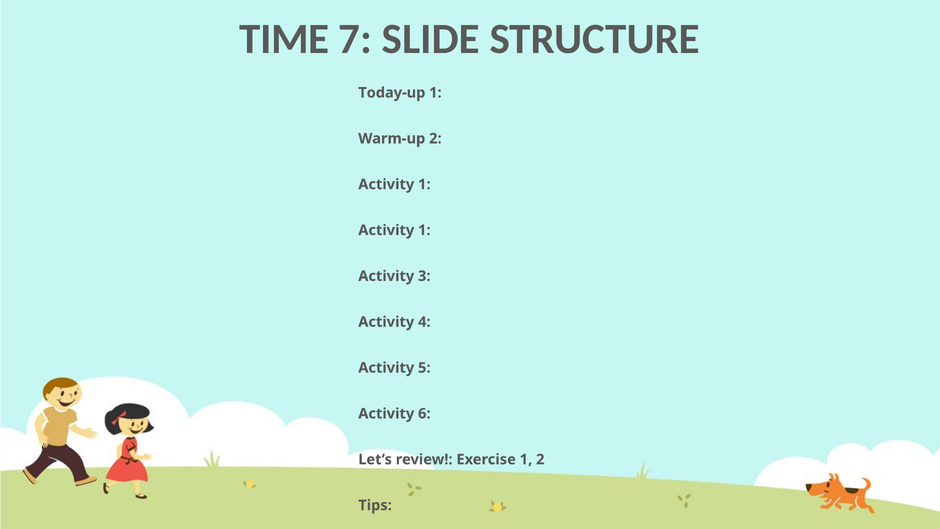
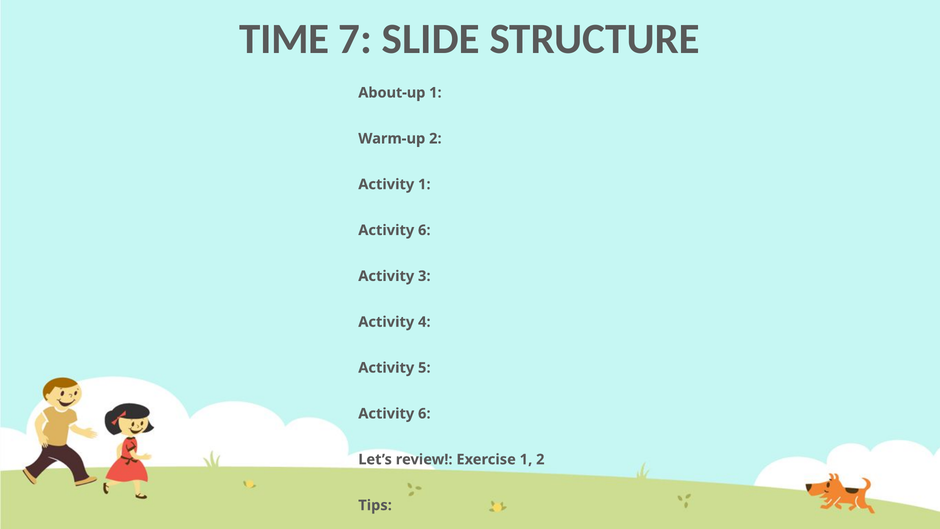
Today-up: Today-up -> About-up
1 at (424, 230): 1 -> 6
